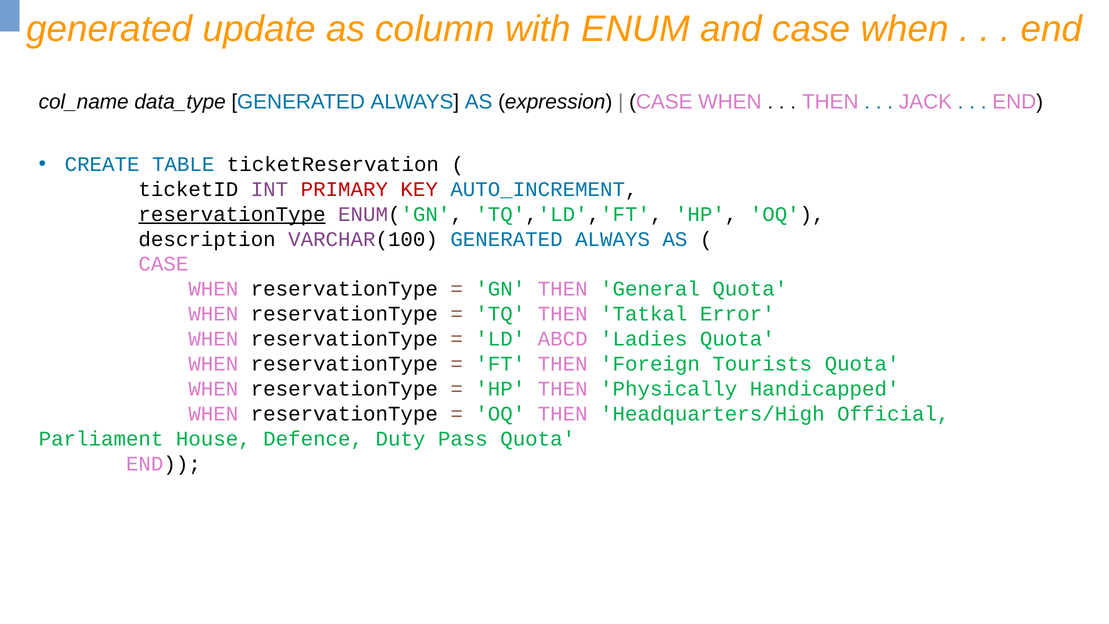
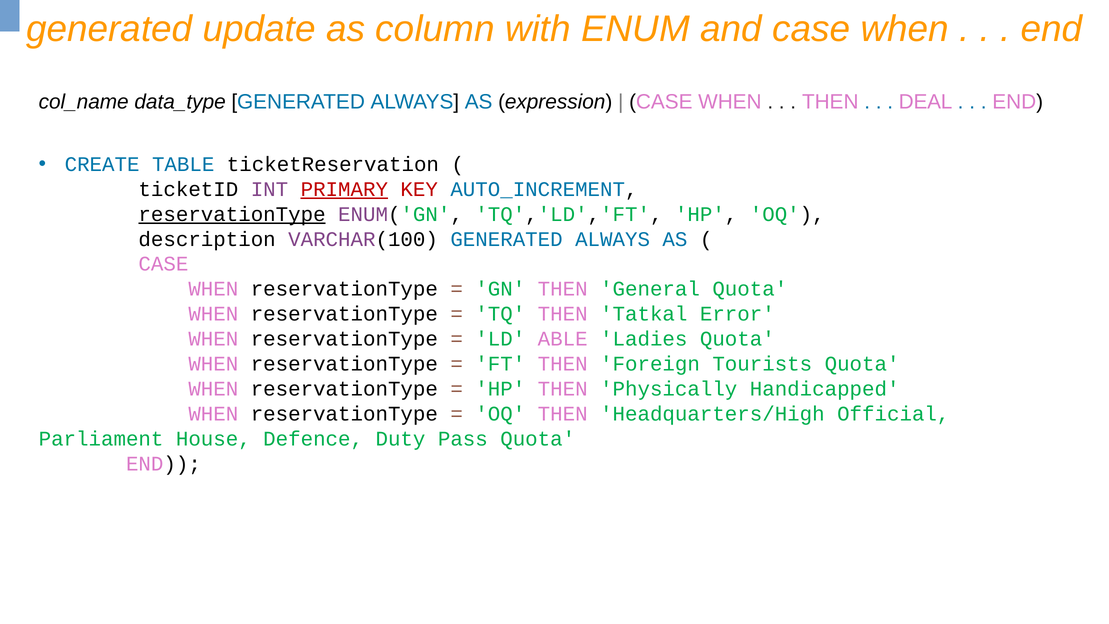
JACK: JACK -> DEAL
PRIMARY underline: none -> present
ABCD: ABCD -> ABLE
